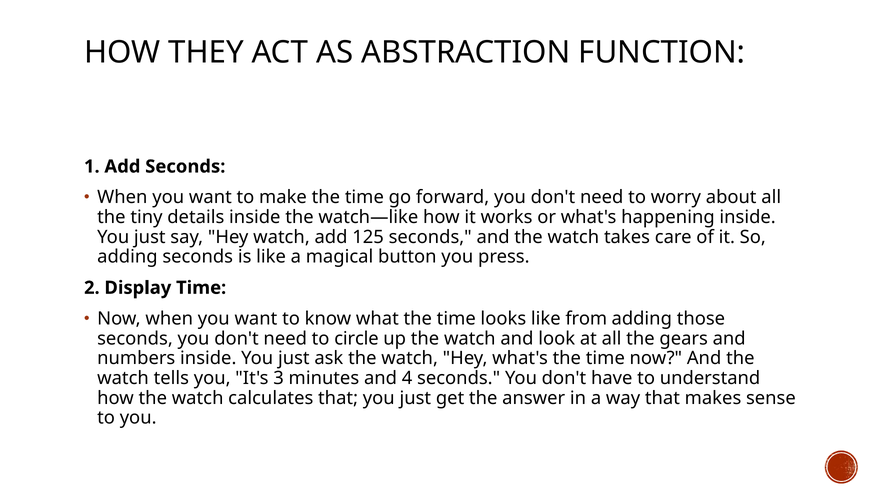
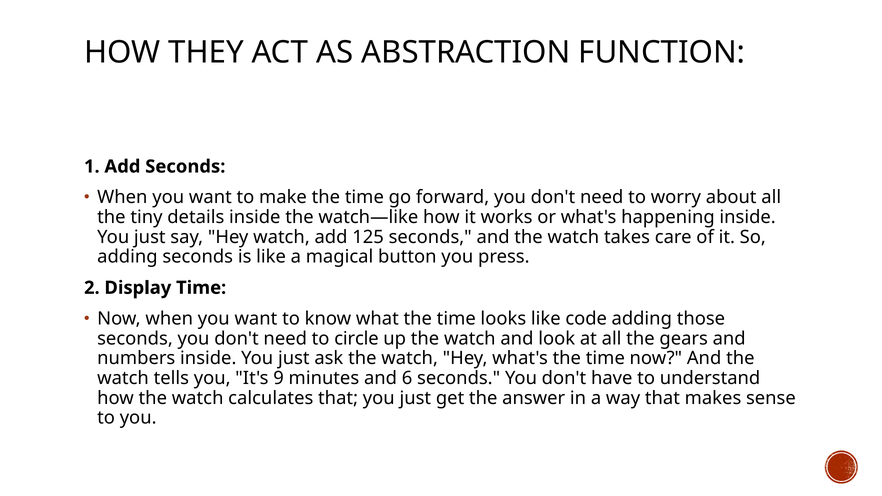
from: from -> code
3: 3 -> 9
4: 4 -> 6
